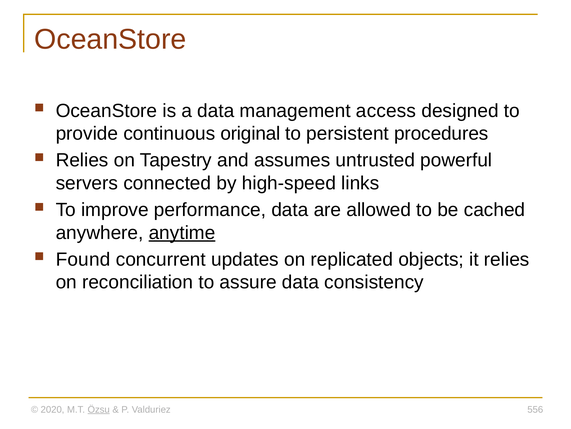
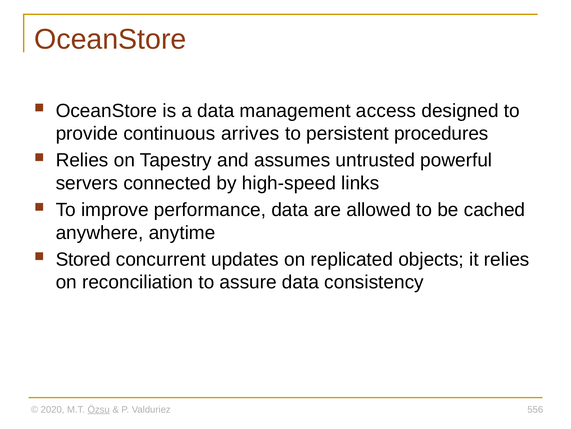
original: original -> arrives
anytime underline: present -> none
Found: Found -> Stored
